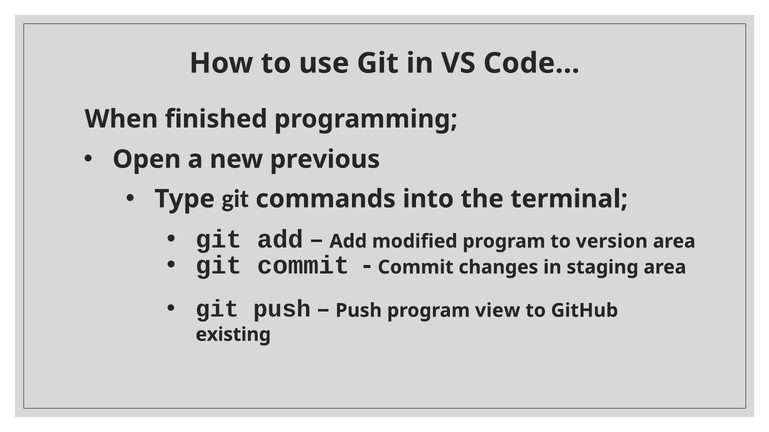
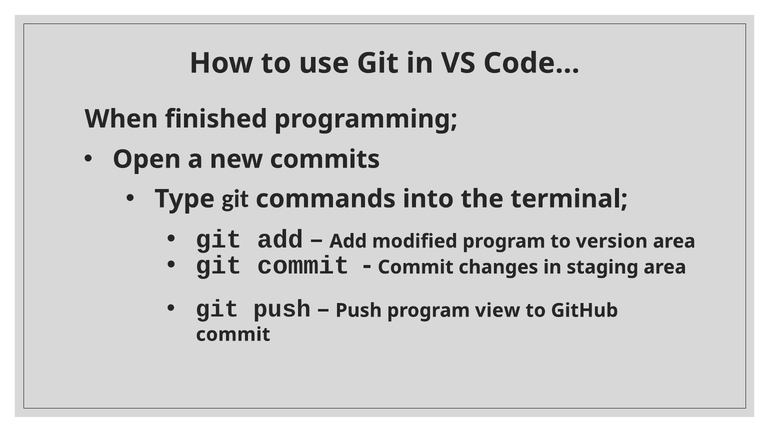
previous: previous -> commits
existing at (233, 335): existing -> commit
